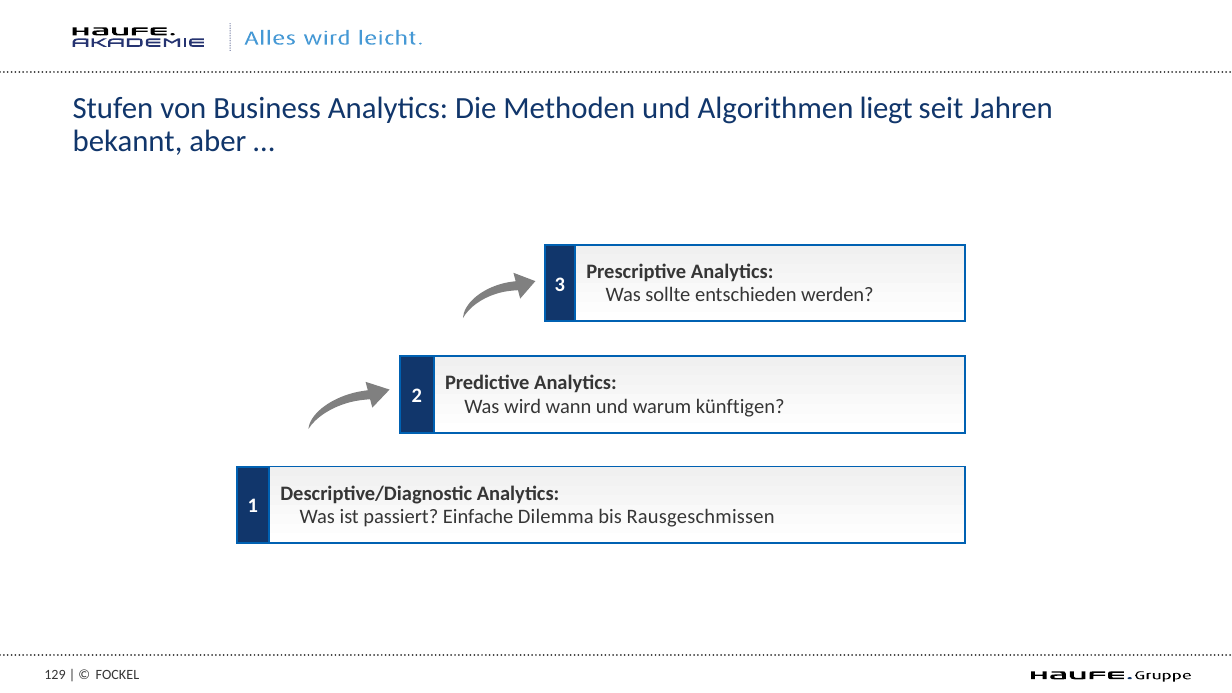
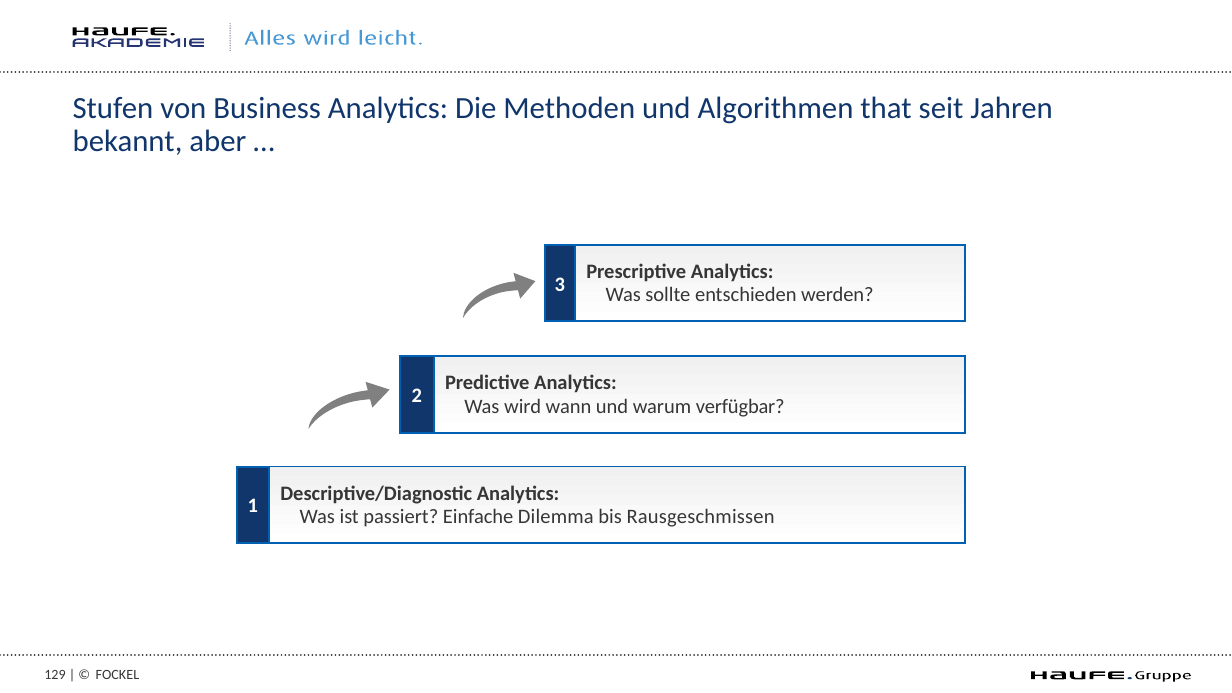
liegt: liegt -> that
künftigen: künftigen -> verfügbar
